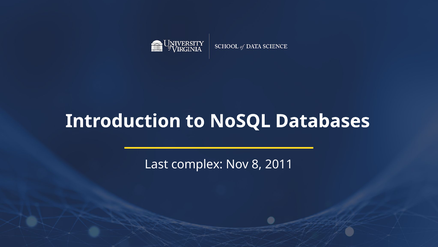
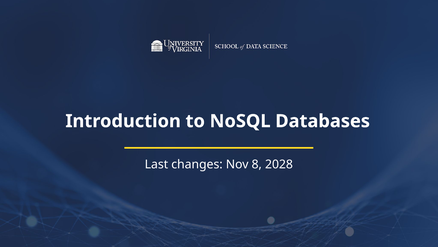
complex: complex -> changes
2011: 2011 -> 2028
